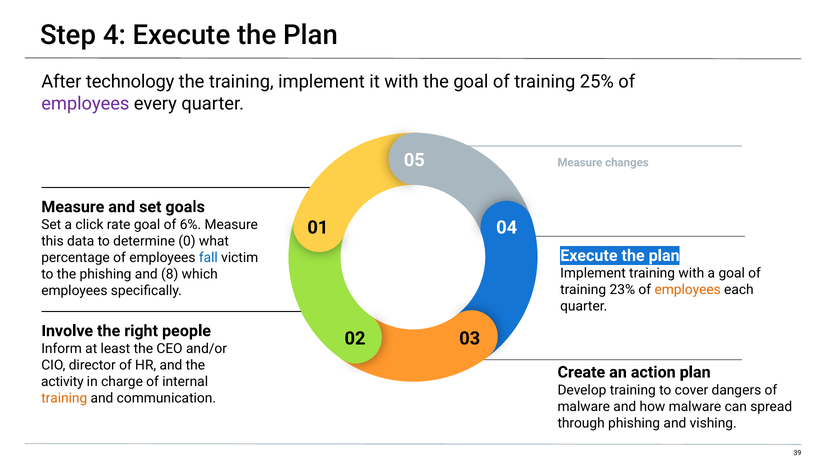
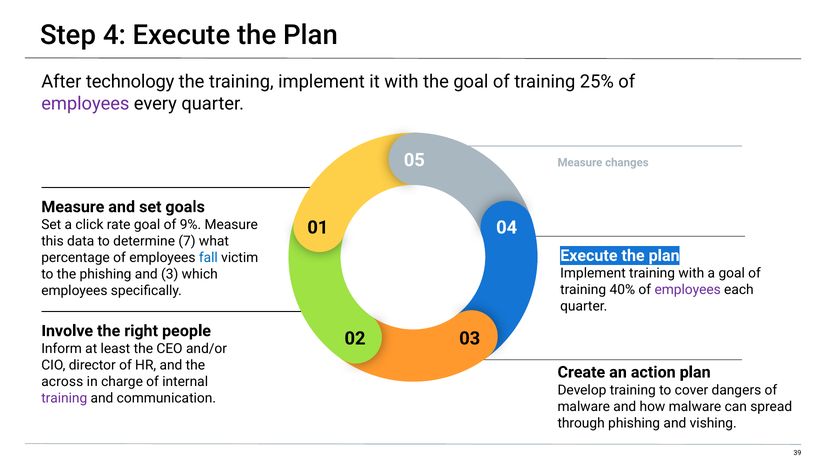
6%: 6% -> 9%
0: 0 -> 7
8: 8 -> 3
23%: 23% -> 40%
employees at (688, 290) colour: orange -> purple
activity: activity -> across
training at (64, 398) colour: orange -> purple
